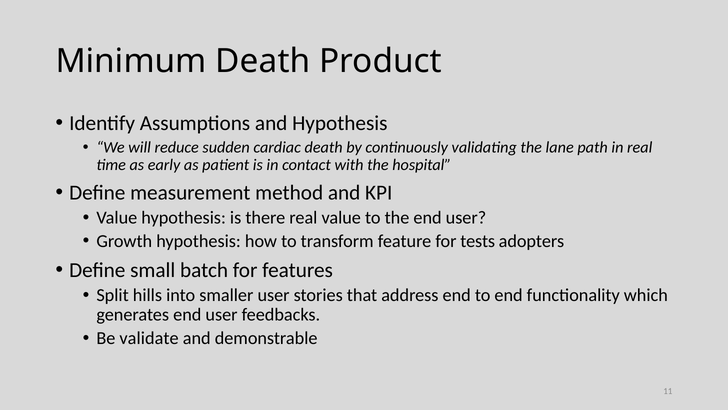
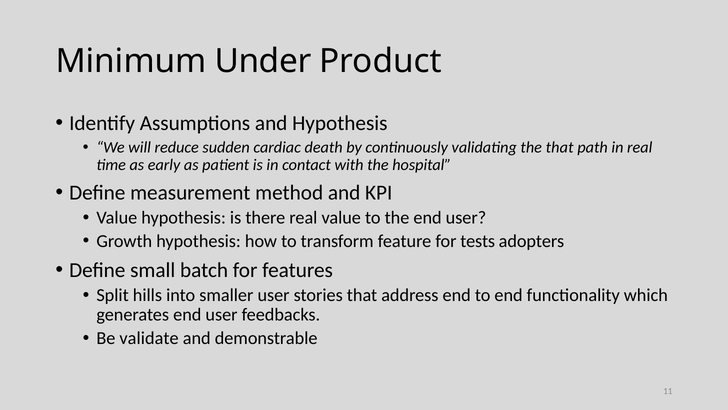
Minimum Death: Death -> Under
the lane: lane -> that
